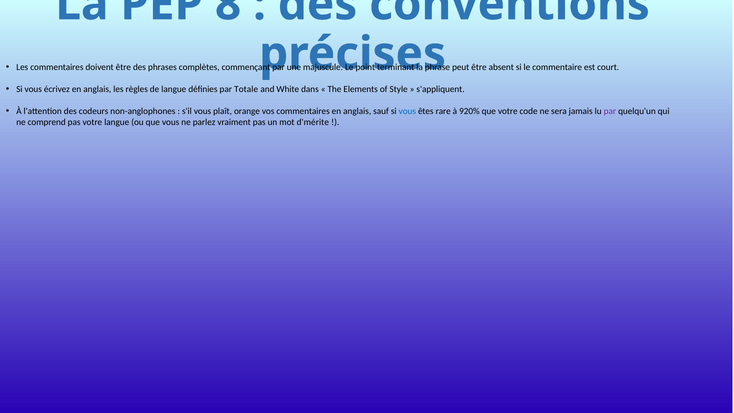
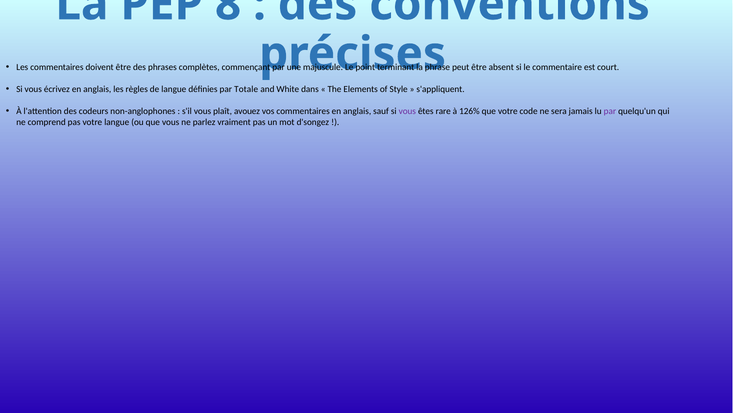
orange: orange -> avouez
vous at (407, 111) colour: blue -> purple
920%: 920% -> 126%
d'mérite: d'mérite -> d'songez
